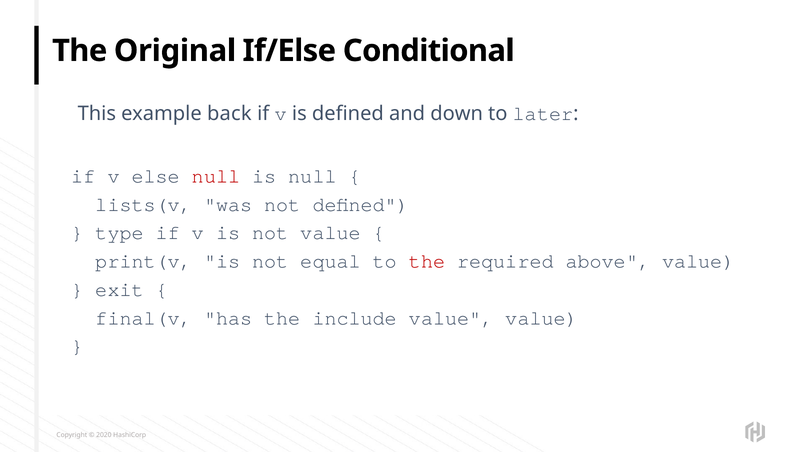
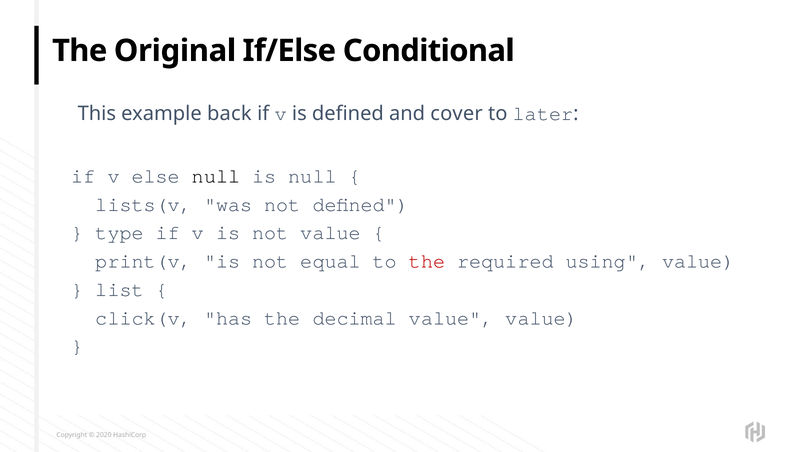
down: down -> cover
null at (216, 176) colour: red -> black
above: above -> using
exit: exit -> list
final(v: final(v -> click(v
include: include -> decimal
